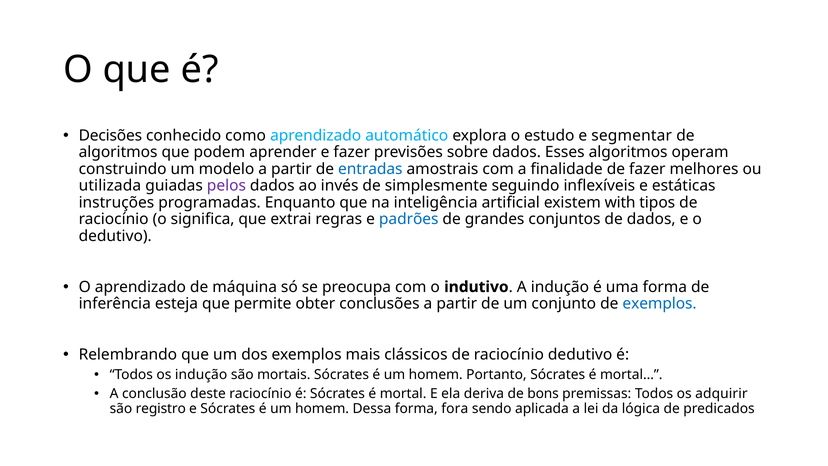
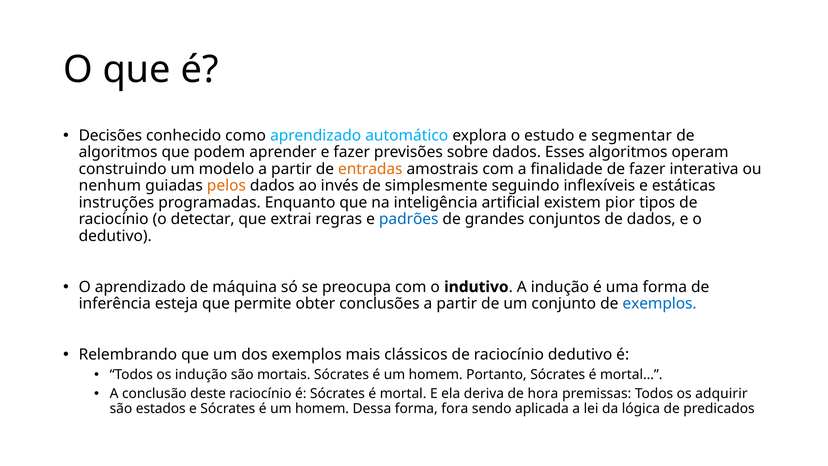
entradas colour: blue -> orange
melhores: melhores -> interativa
utilizada: utilizada -> nenhum
pelos colour: purple -> orange
with: with -> pior
significa: significa -> detectar
bons: bons -> hora
registro: registro -> estados
